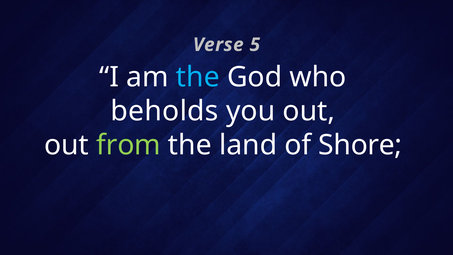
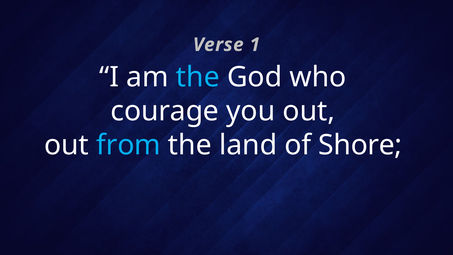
5: 5 -> 1
beholds: beholds -> courage
from colour: light green -> light blue
